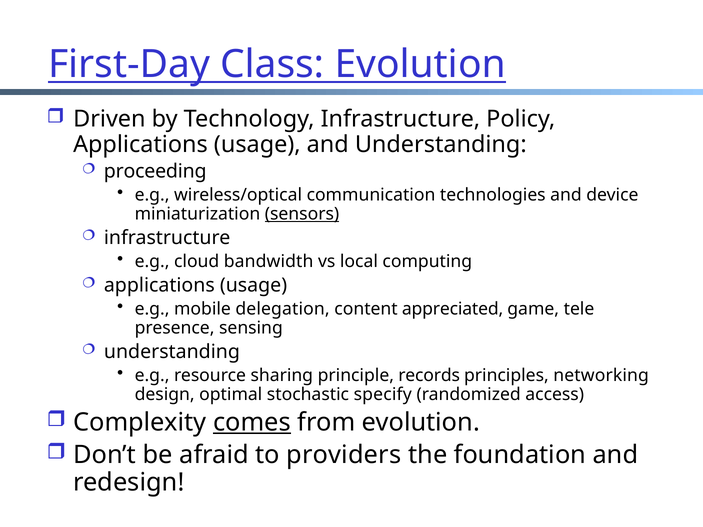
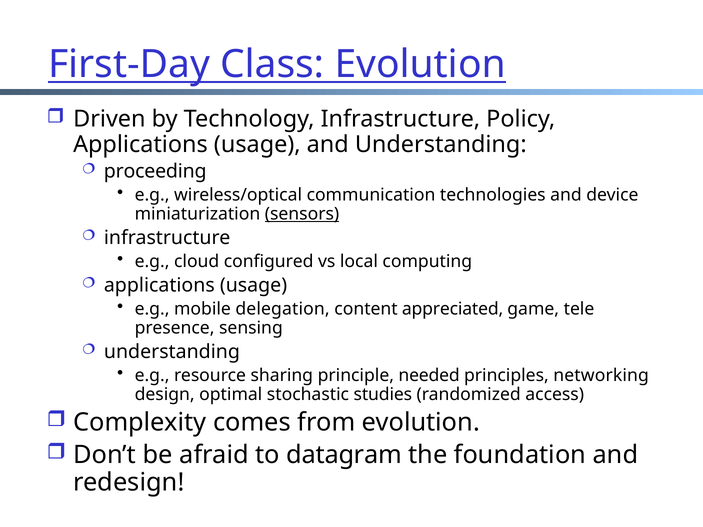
bandwidth: bandwidth -> configured
records: records -> needed
specify: specify -> studies
comes underline: present -> none
providers: providers -> datagram
